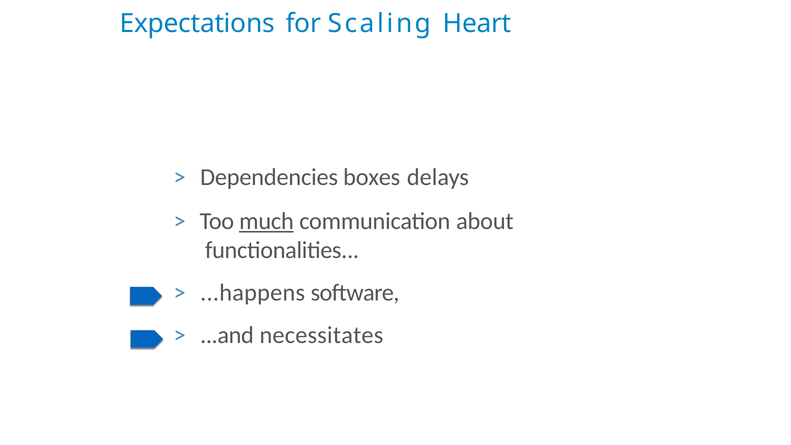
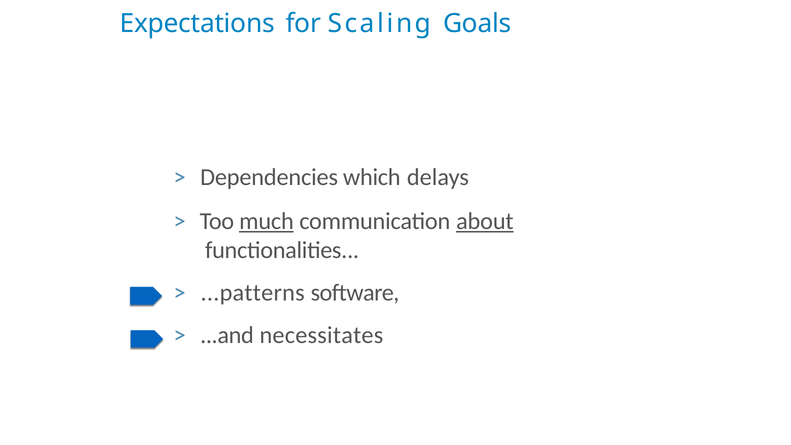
Heart: Heart -> Goals
boxes: boxes -> which
about underline: none -> present
...happens: ...happens -> ...patterns
